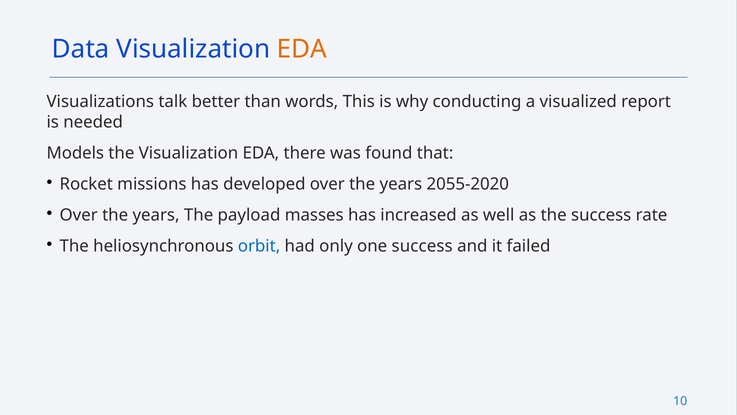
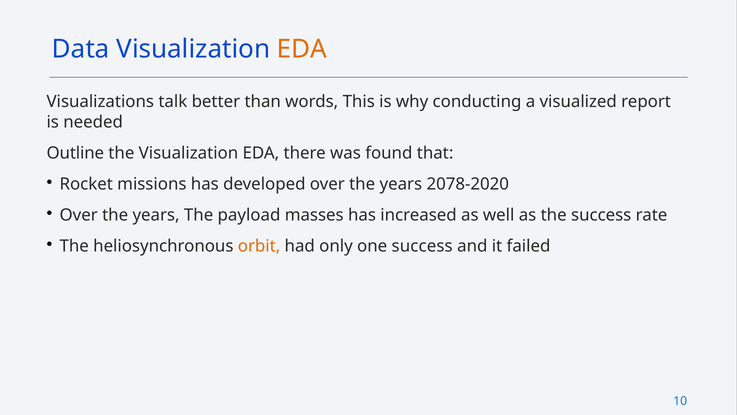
Models: Models -> Outline
2055-2020: 2055-2020 -> 2078-2020
orbit colour: blue -> orange
